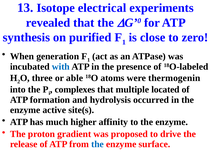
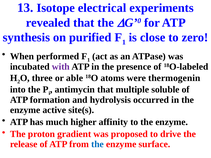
generation: generation -> performed
with colour: blue -> purple
complexes: complexes -> antimycin
located: located -> soluble
